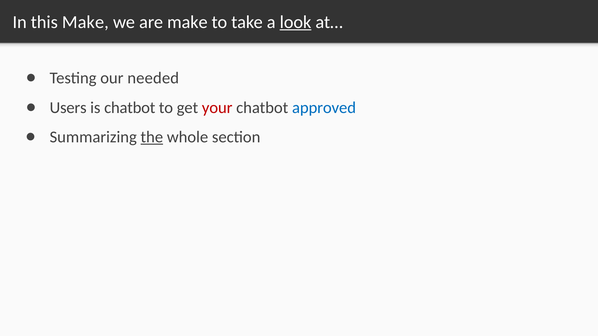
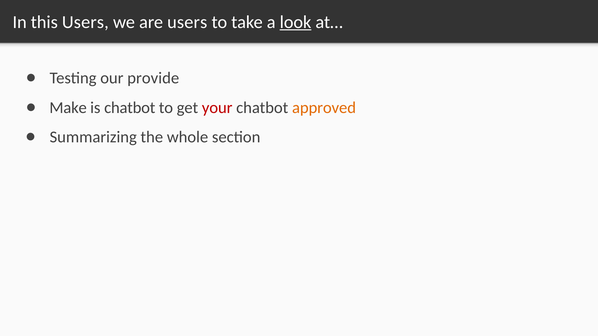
this Make: Make -> Users
are make: make -> users
needed: needed -> provide
Users: Users -> Make
approved colour: blue -> orange
the underline: present -> none
